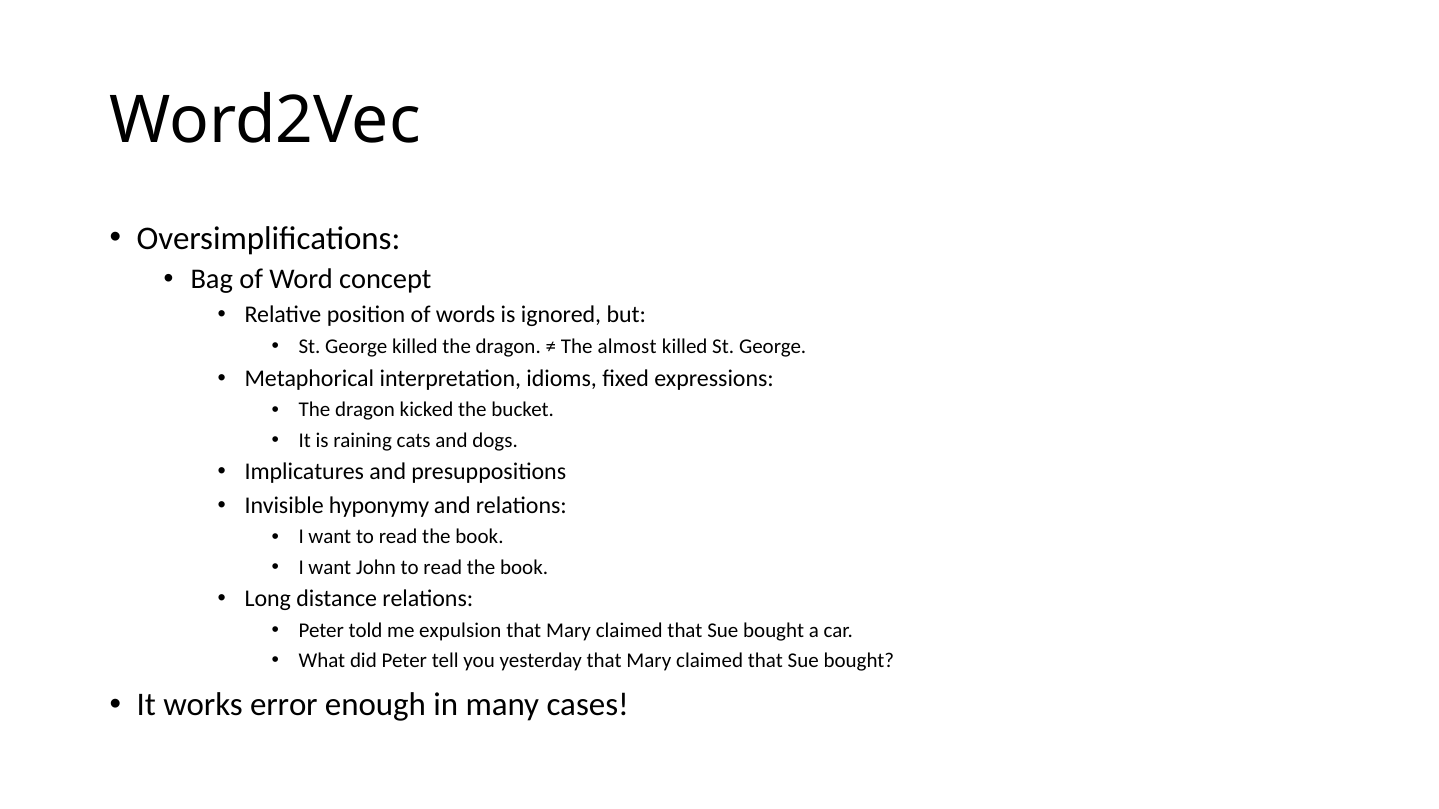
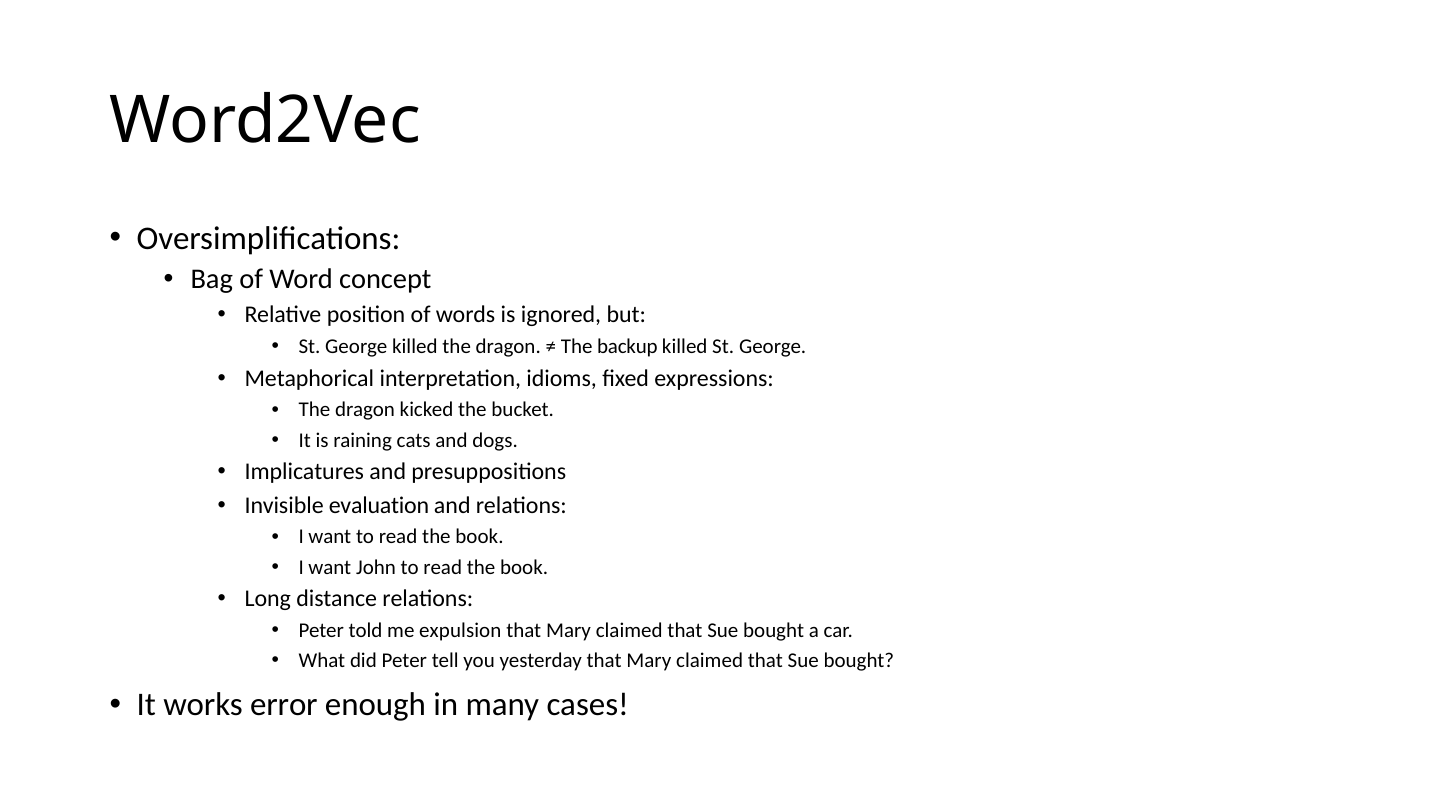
almost: almost -> backup
hyponymy: hyponymy -> evaluation
